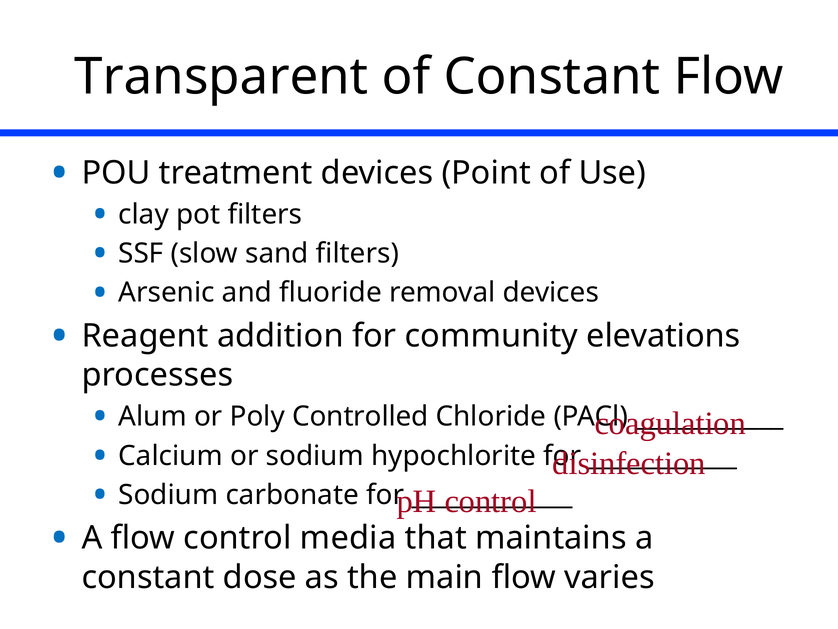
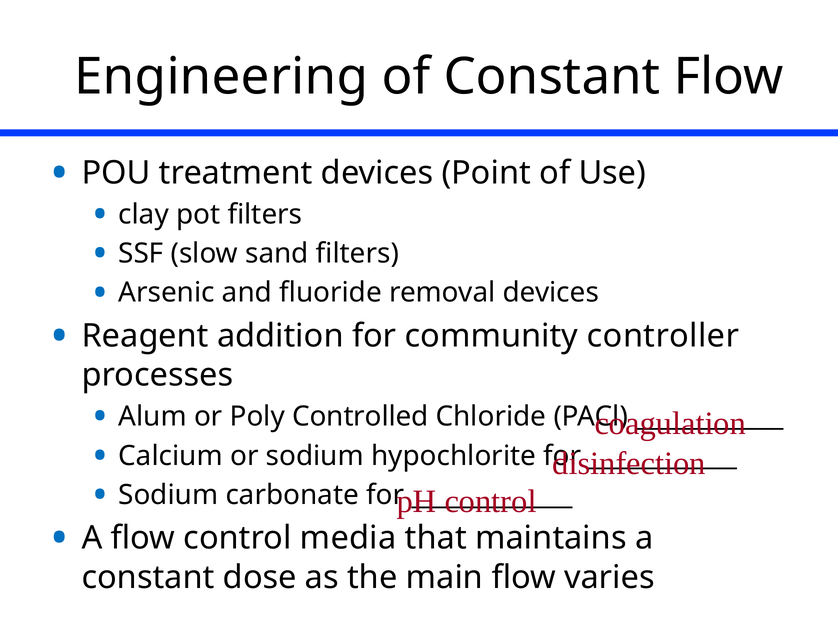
Transparent: Transparent -> Engineering
elevations: elevations -> controller
